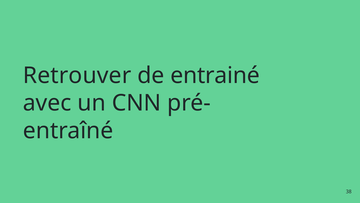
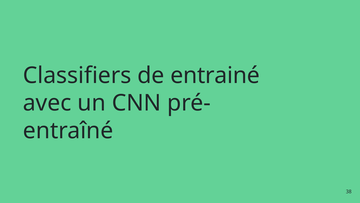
Retrouver: Retrouver -> Classifiers
